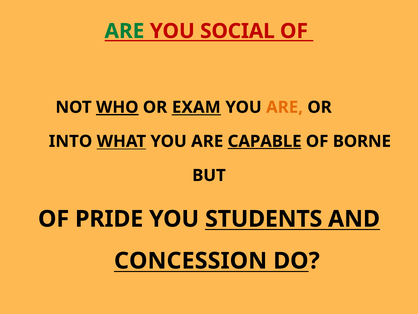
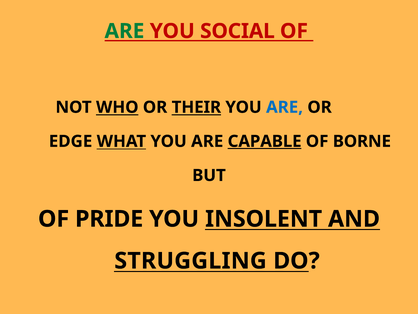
WHO underline: present -> none
EXAM: EXAM -> THEIR
ARE at (285, 107) colour: orange -> blue
INTO: INTO -> EDGE
STUDENTS: STUDENTS -> INSOLENT
CONCESSION: CONCESSION -> STRUGGLING
